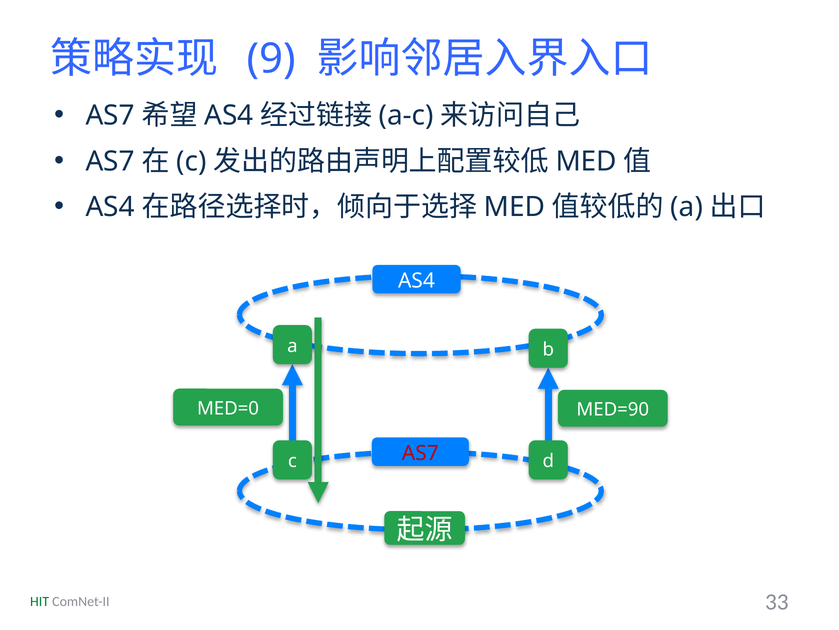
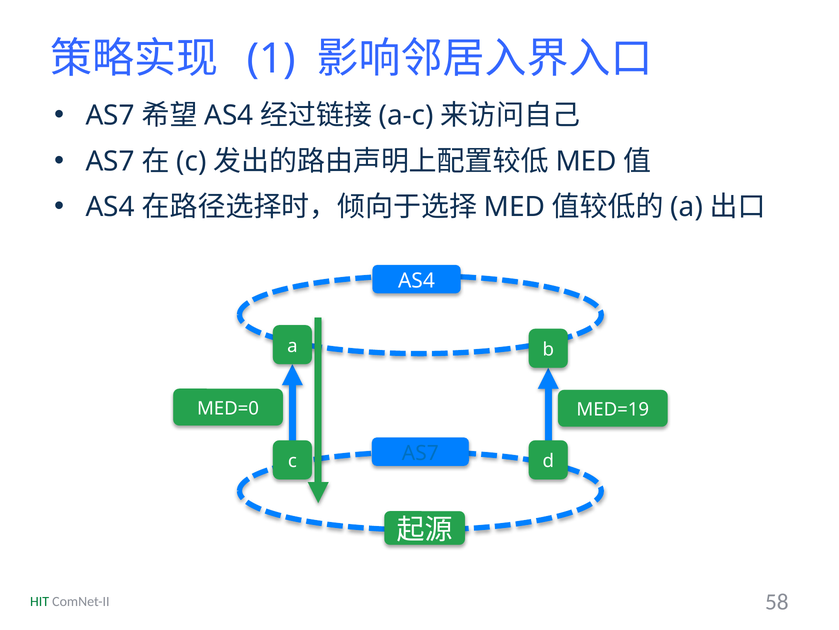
9: 9 -> 1
MED=90: MED=90 -> MED=19
AS7 at (420, 453) colour: red -> blue
33: 33 -> 58
